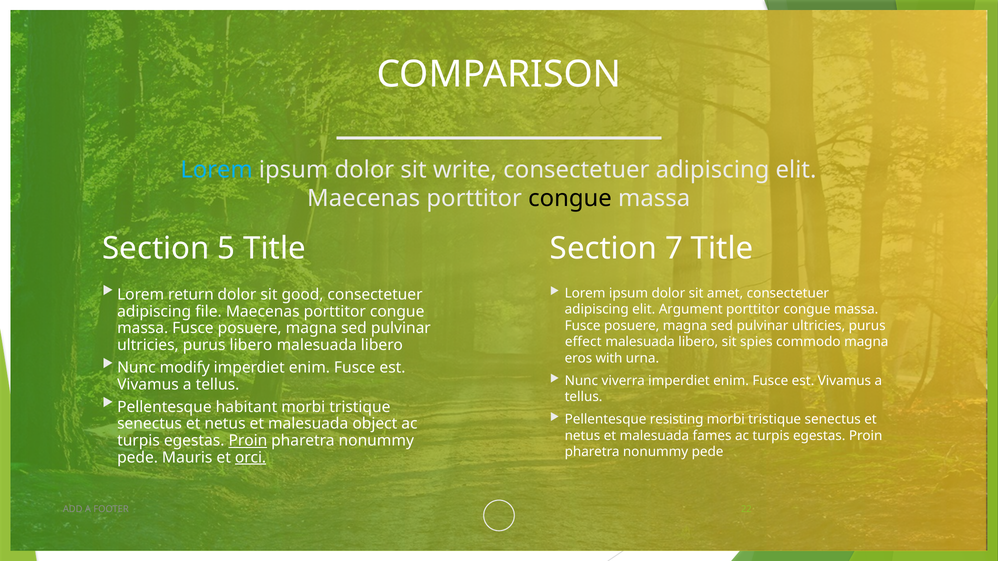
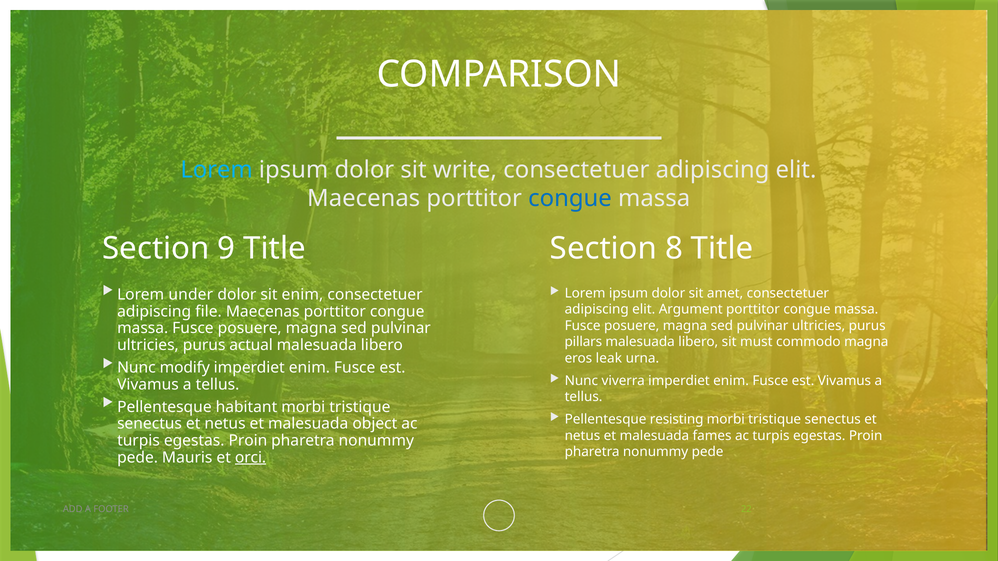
congue at (570, 199) colour: black -> blue
5: 5 -> 9
7: 7 -> 8
return: return -> under
sit good: good -> enim
effect: effect -> pillars
spies: spies -> must
purus libero: libero -> actual
with: with -> leak
Proin at (248, 441) underline: present -> none
